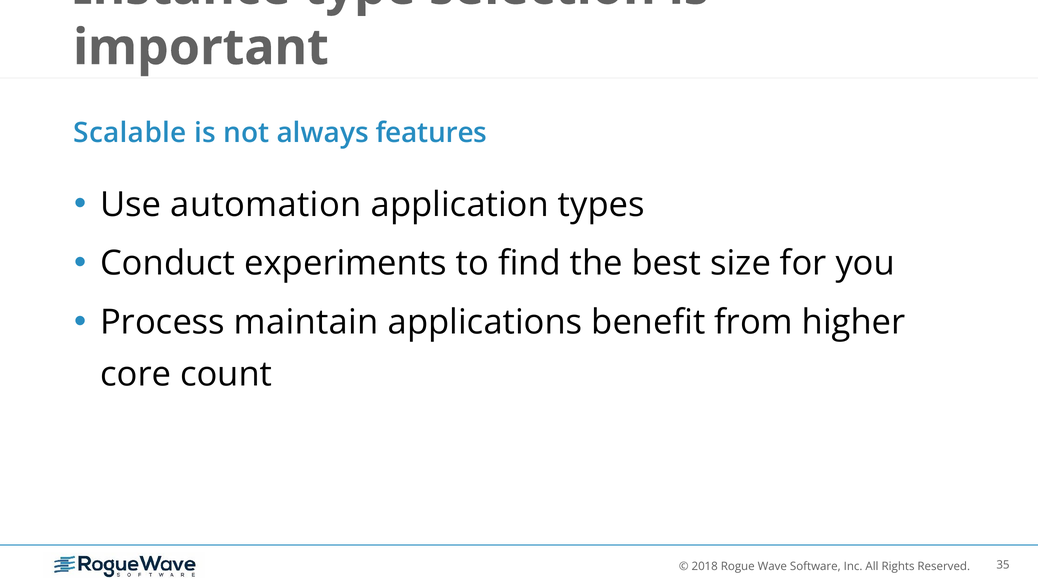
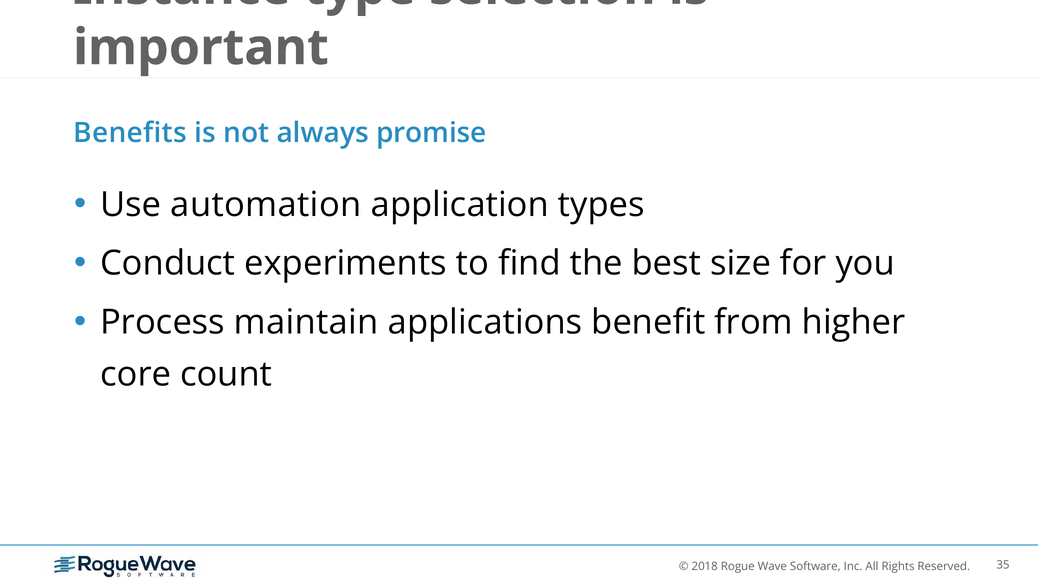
Scalable: Scalable -> Benefits
features: features -> promise
